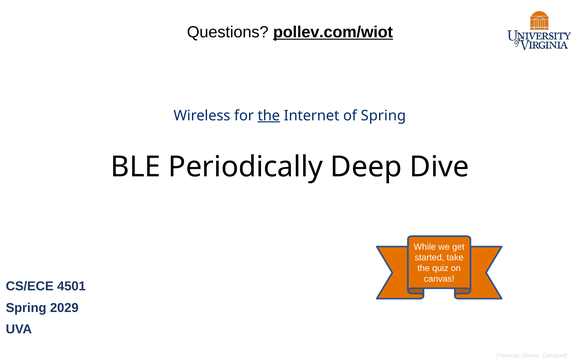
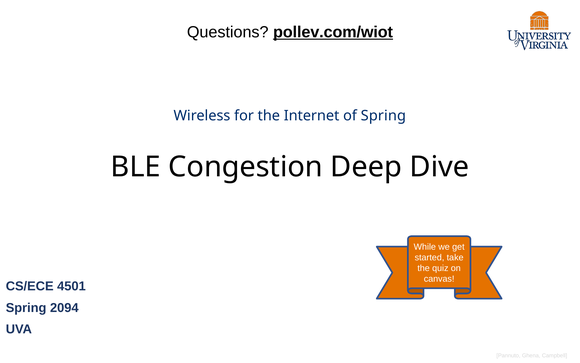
the at (269, 116) underline: present -> none
Periodically: Periodically -> Congestion
2029: 2029 -> 2094
